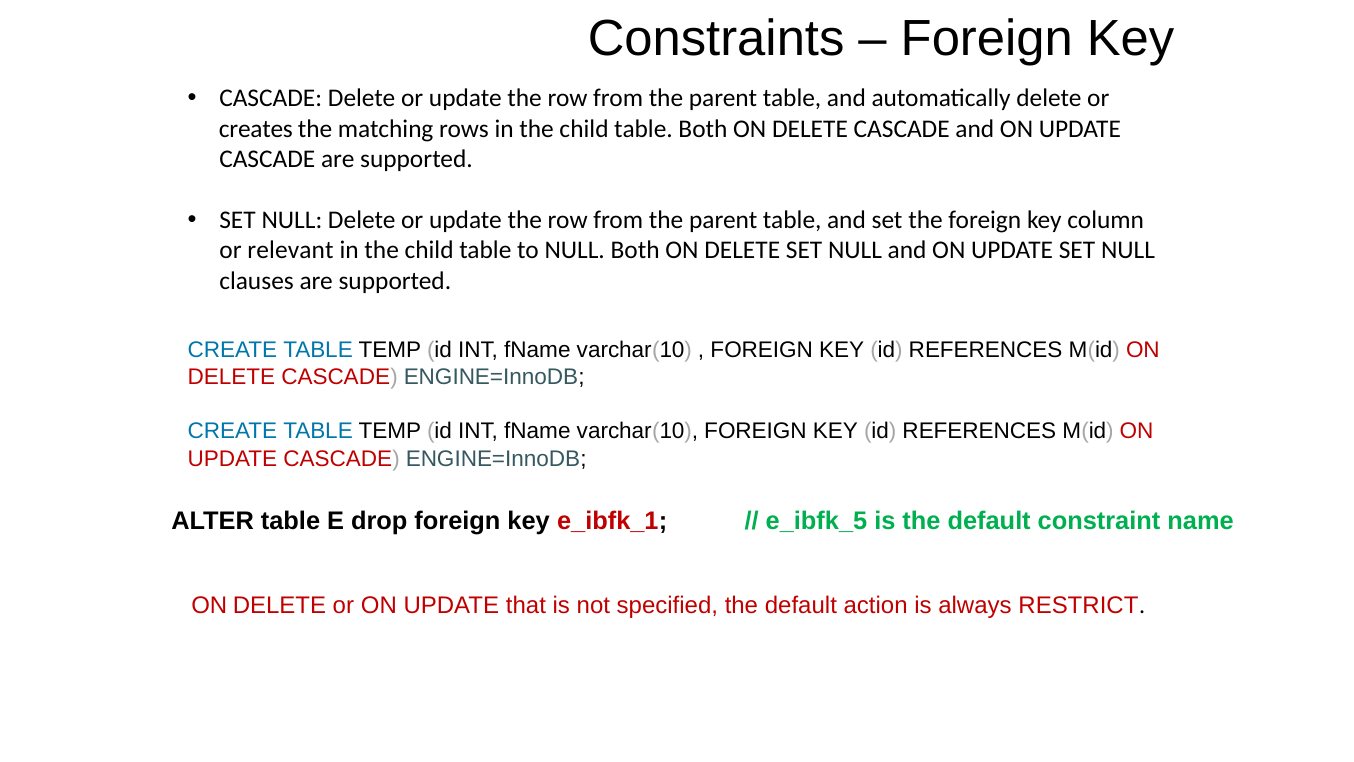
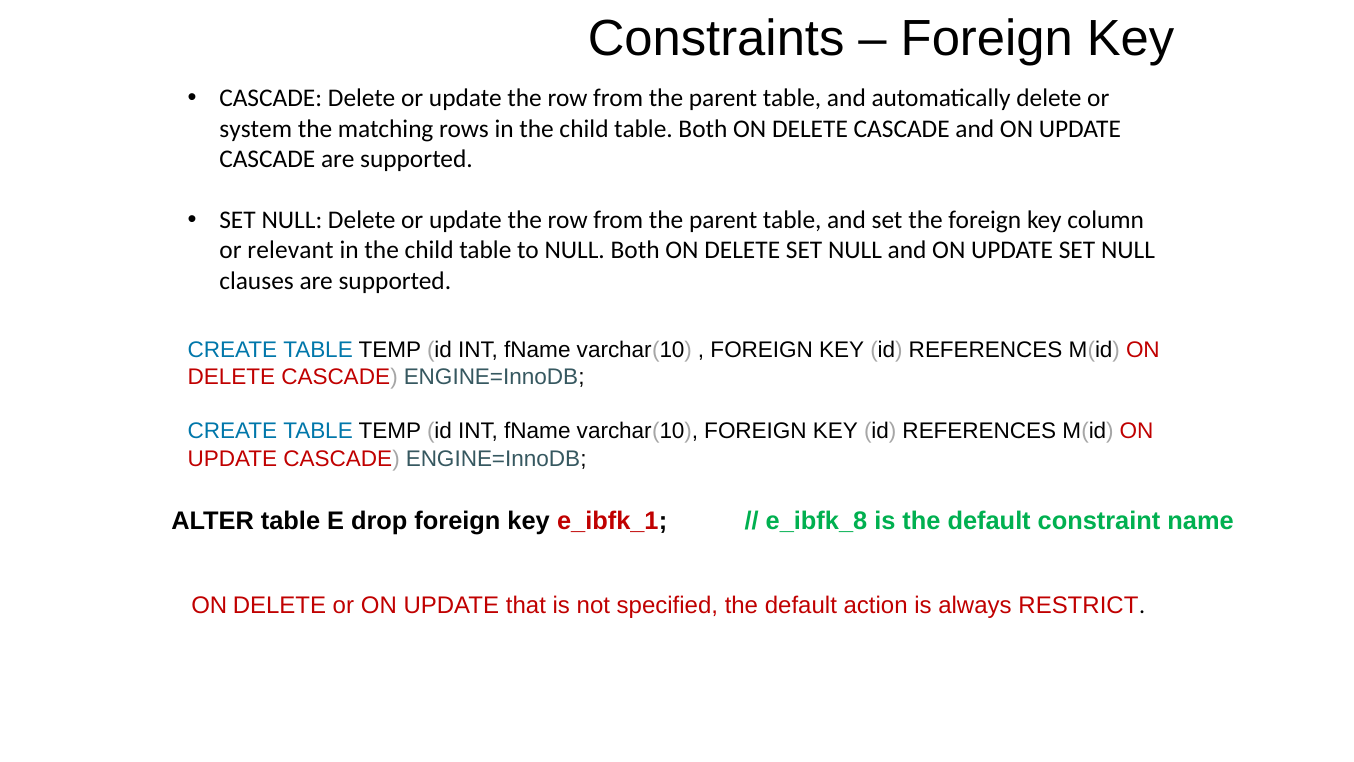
creates: creates -> system
e_ibfk_5: e_ibfk_5 -> e_ibfk_8
